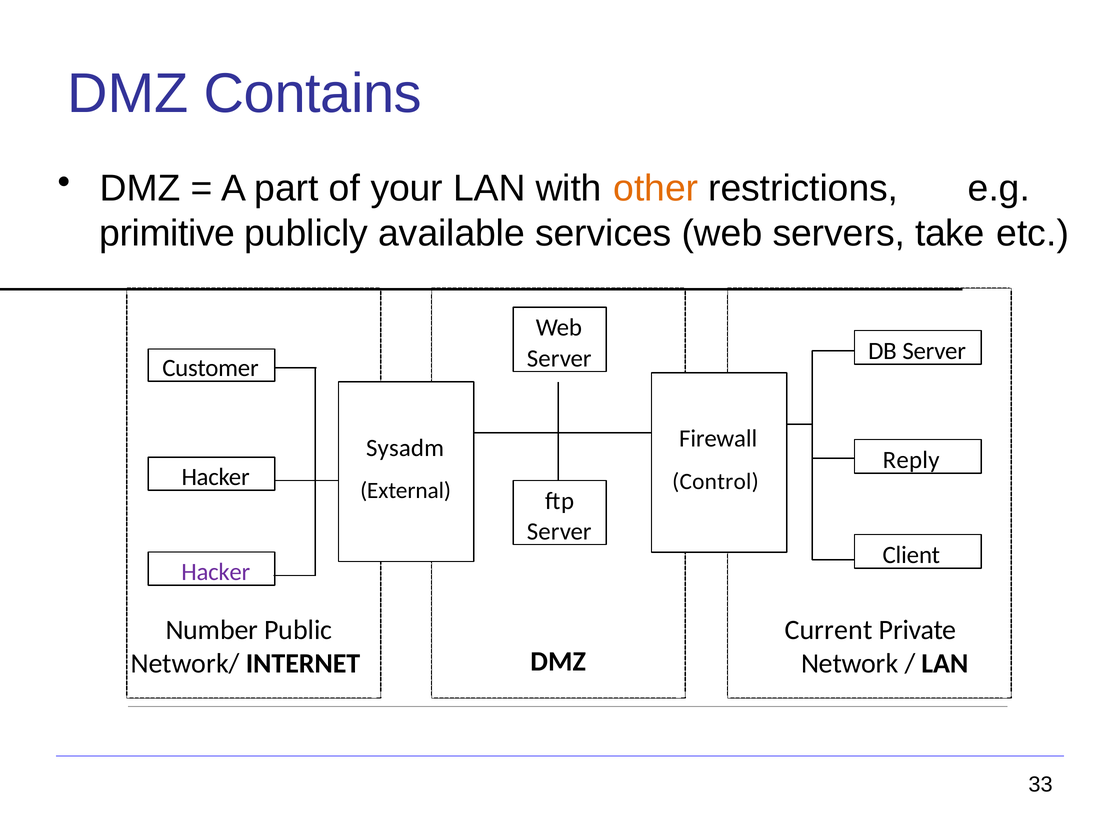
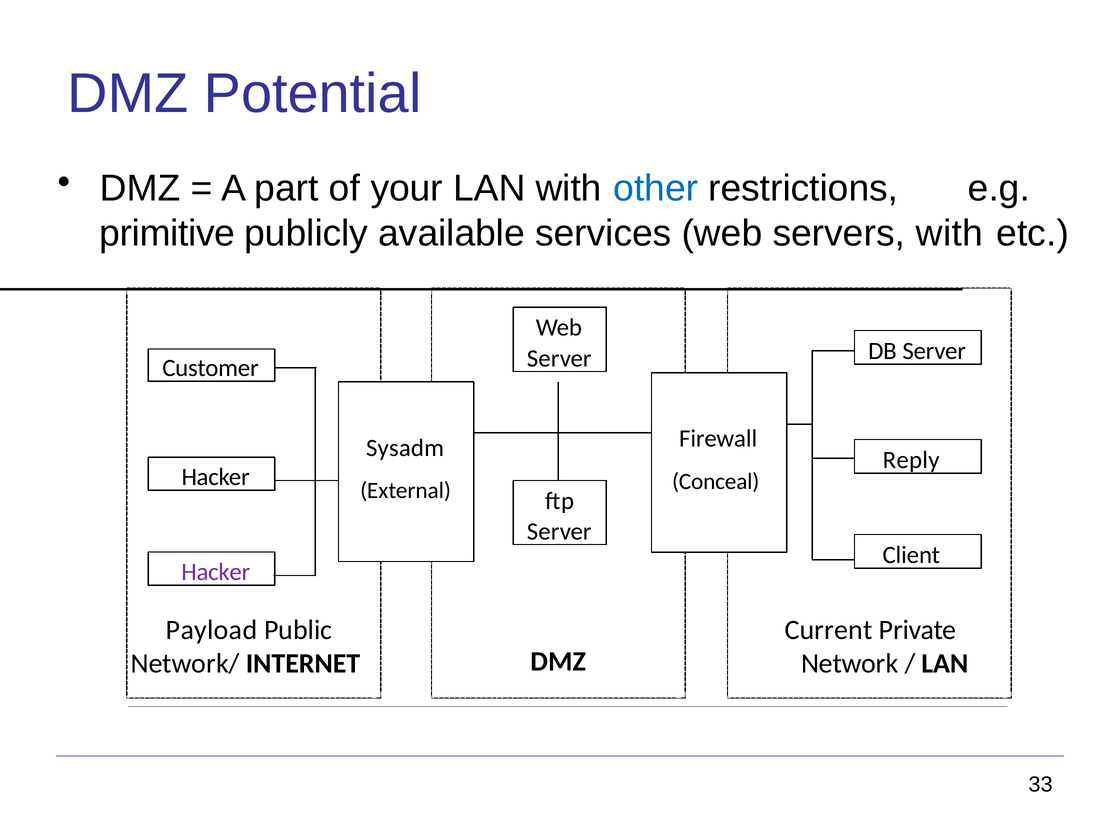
Contains: Contains -> Potential
other colour: orange -> blue
servers take: take -> with
Control: Control -> Conceal
Number: Number -> Payload
